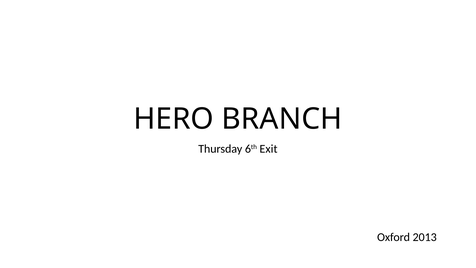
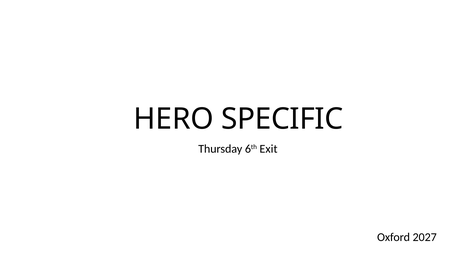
BRANCH: BRANCH -> SPECIFIC
2013: 2013 -> 2027
